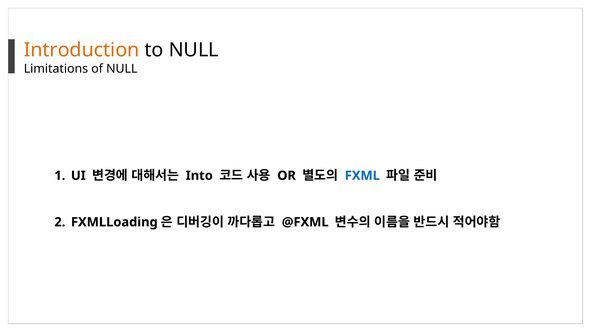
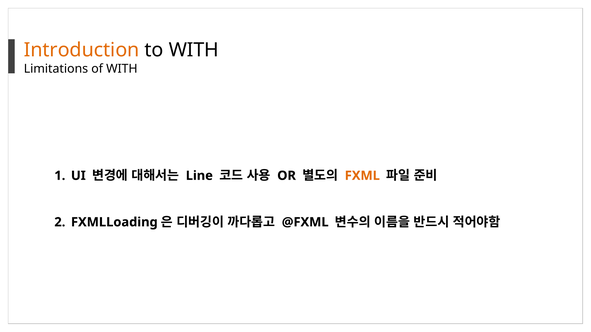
to NULL: NULL -> WITH
of NULL: NULL -> WITH
Into: Into -> Line
FXML colour: blue -> orange
